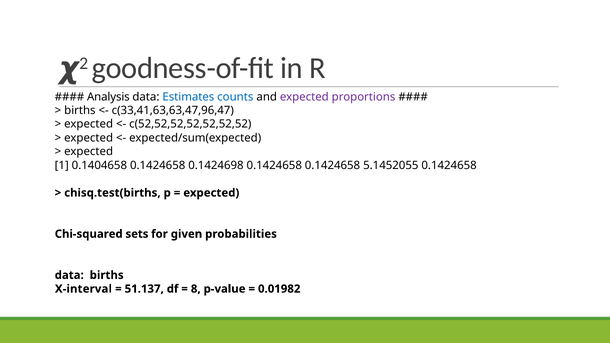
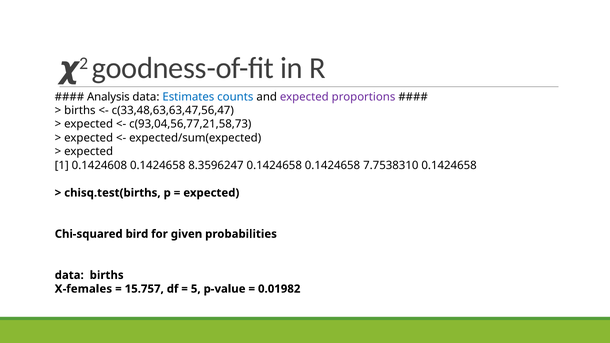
c(33,41,63,63,47,96,47: c(33,41,63,63,47,96,47 -> c(33,48,63,63,47,56,47
c(52,52,52,52,52,52,52: c(52,52,52,52,52,52,52 -> c(93,04,56,77,21,58,73
0.1404658: 0.1404658 -> 0.1424608
0.1424698: 0.1424698 -> 8.3596247
5.1452055: 5.1452055 -> 7.7538310
sets: sets -> bird
X-interval: X-interval -> X-females
51.137: 51.137 -> 15.757
8: 8 -> 5
